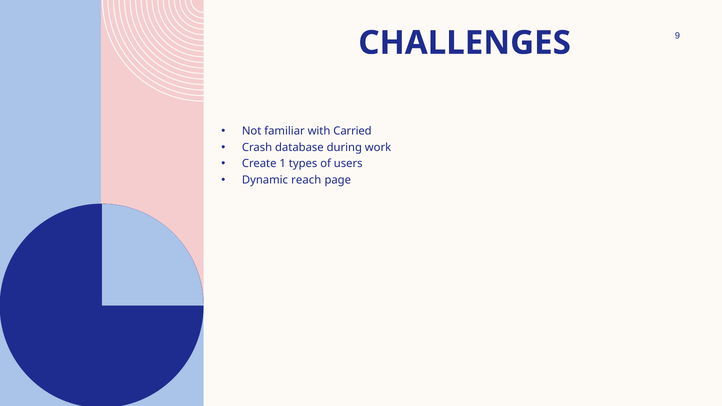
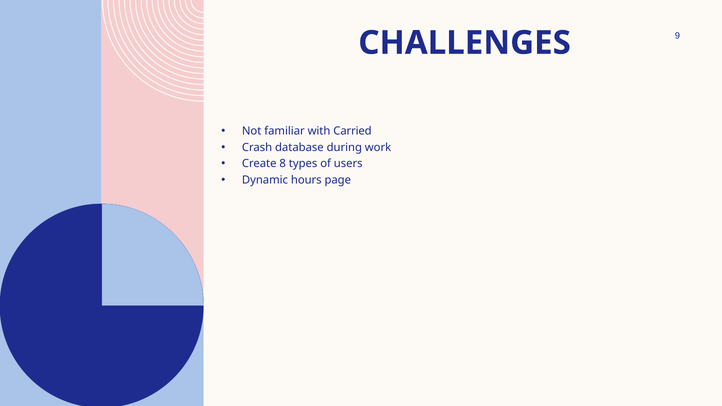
1: 1 -> 8
reach: reach -> hours
